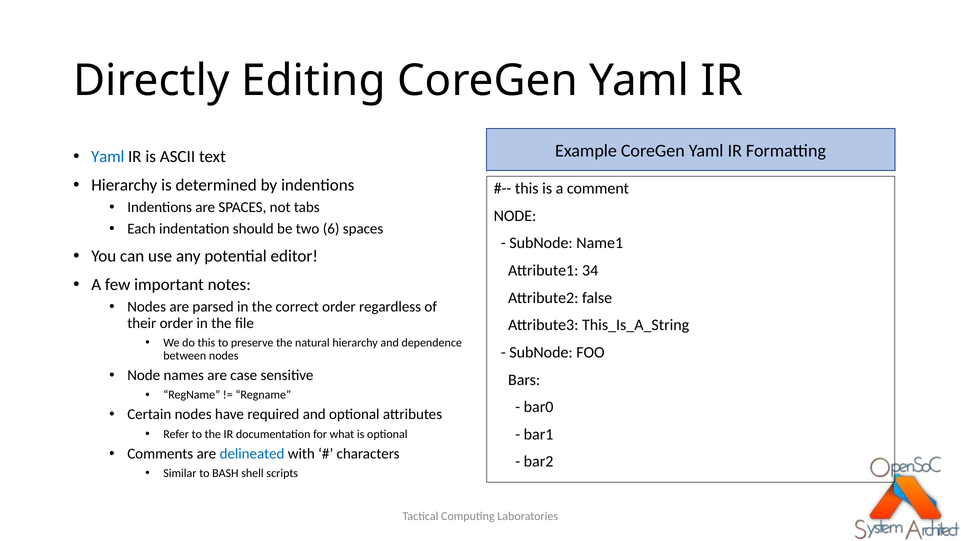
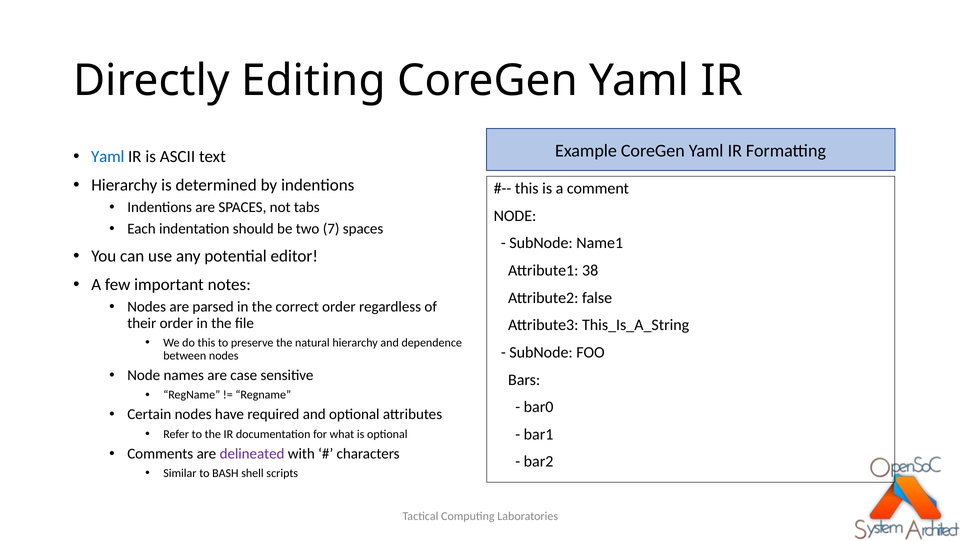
6: 6 -> 7
34: 34 -> 38
delineated colour: blue -> purple
